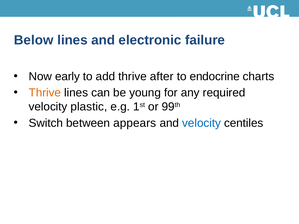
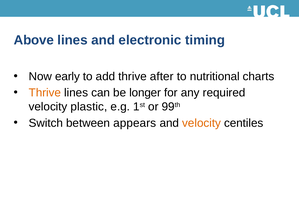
Below: Below -> Above
failure: failure -> timing
endocrine: endocrine -> nutritional
young: young -> longer
velocity at (202, 123) colour: blue -> orange
